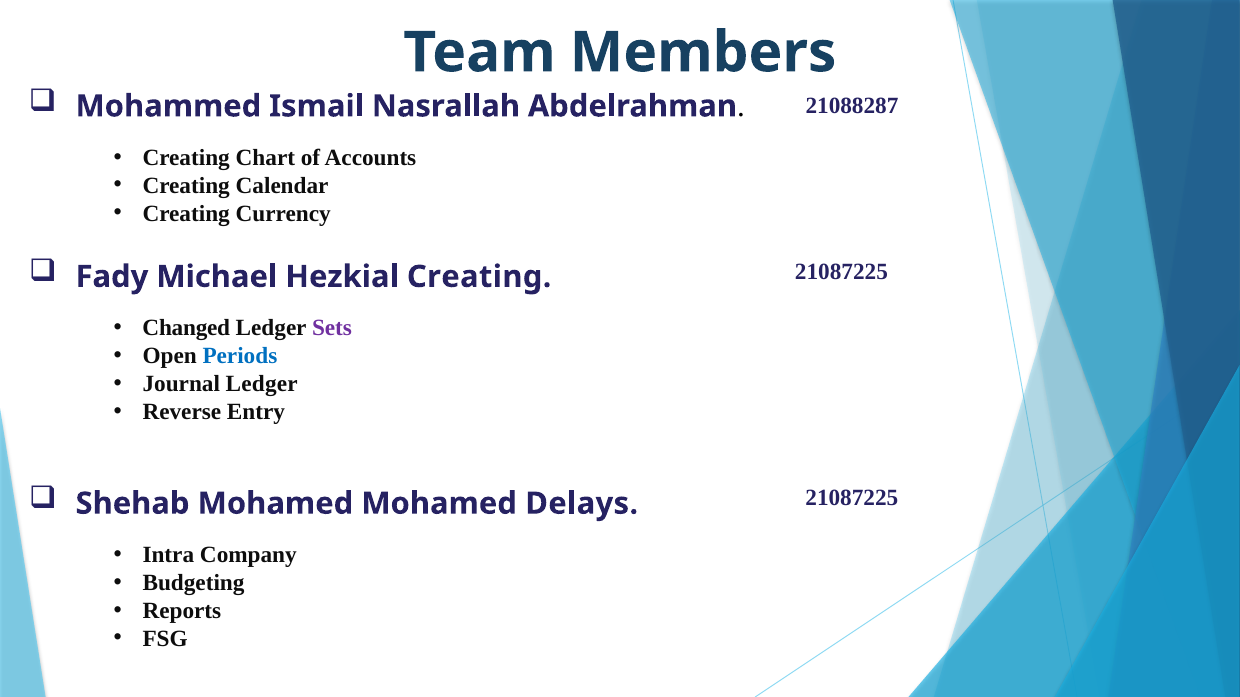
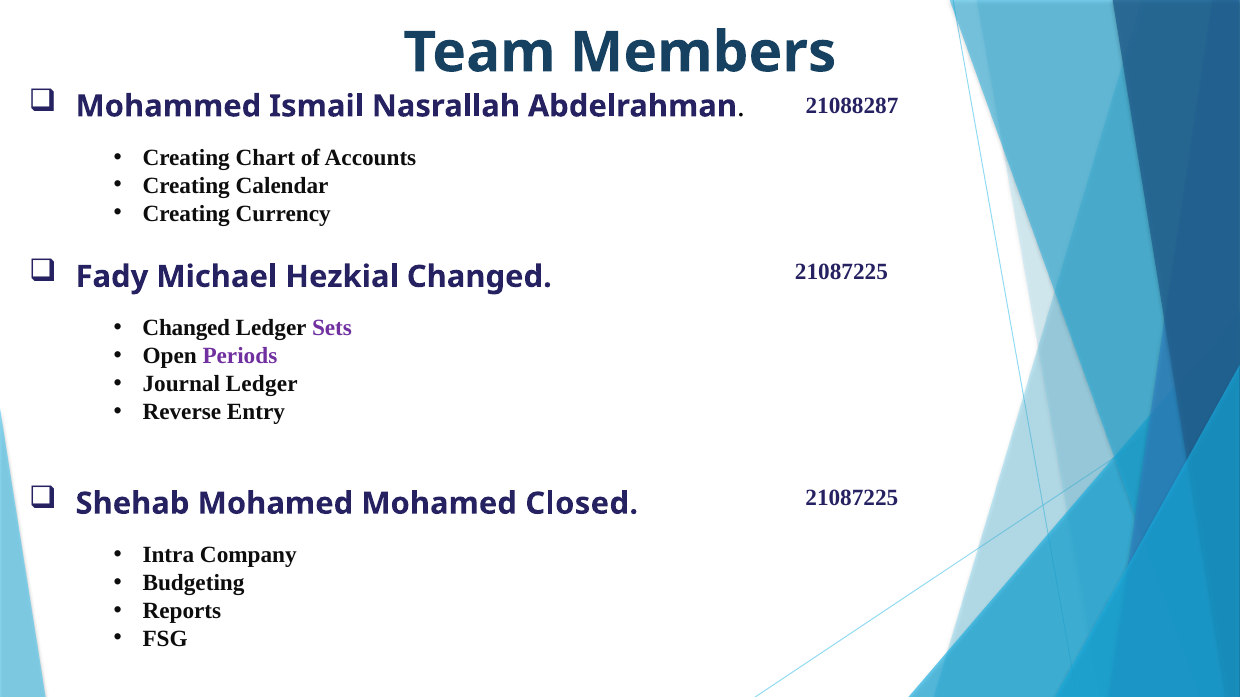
Hezkial Creating: Creating -> Changed
Periods colour: blue -> purple
Delays: Delays -> Closed
